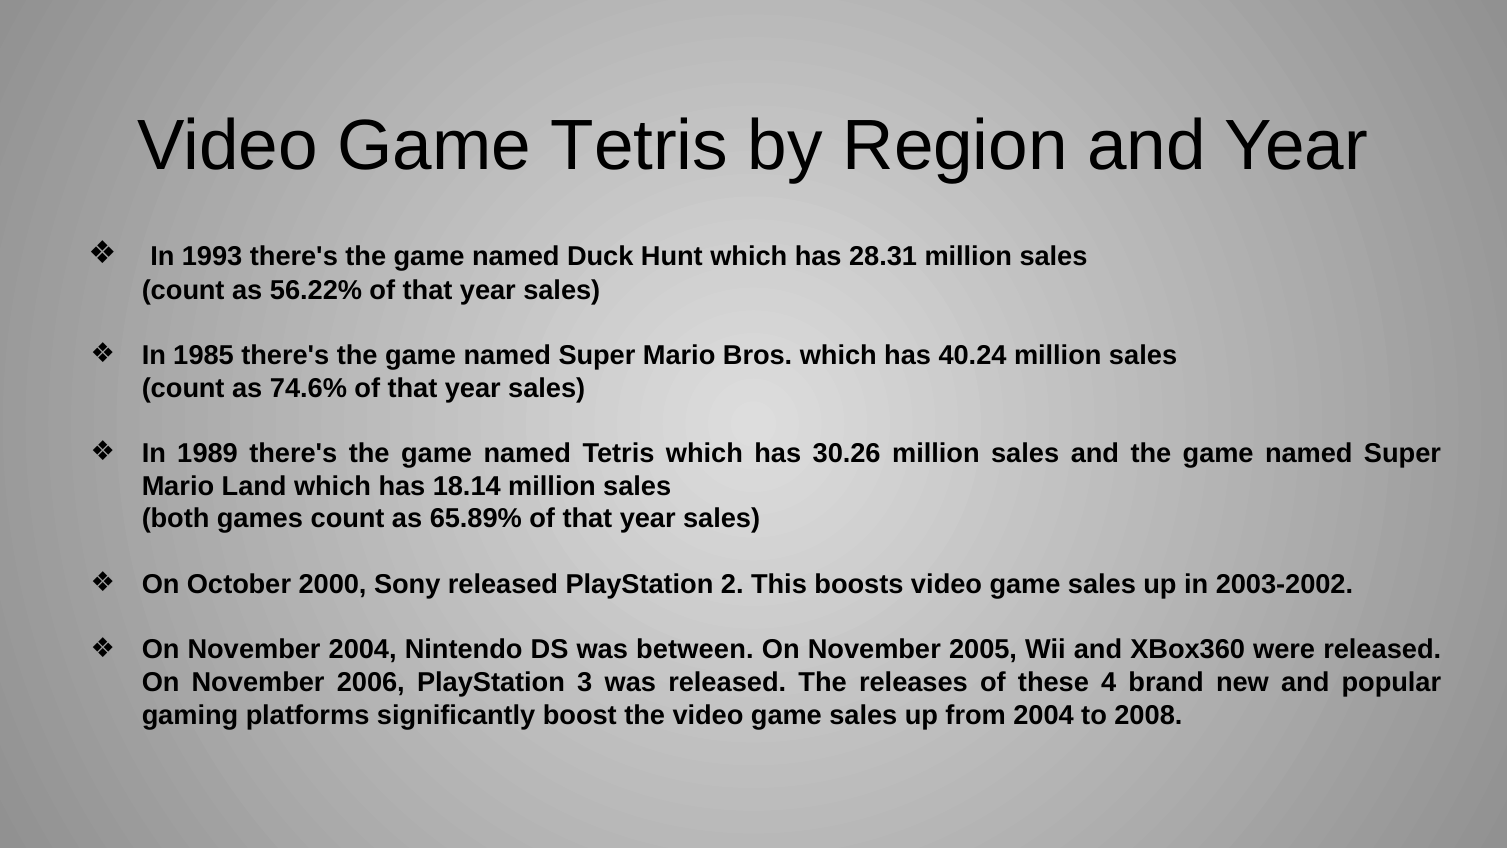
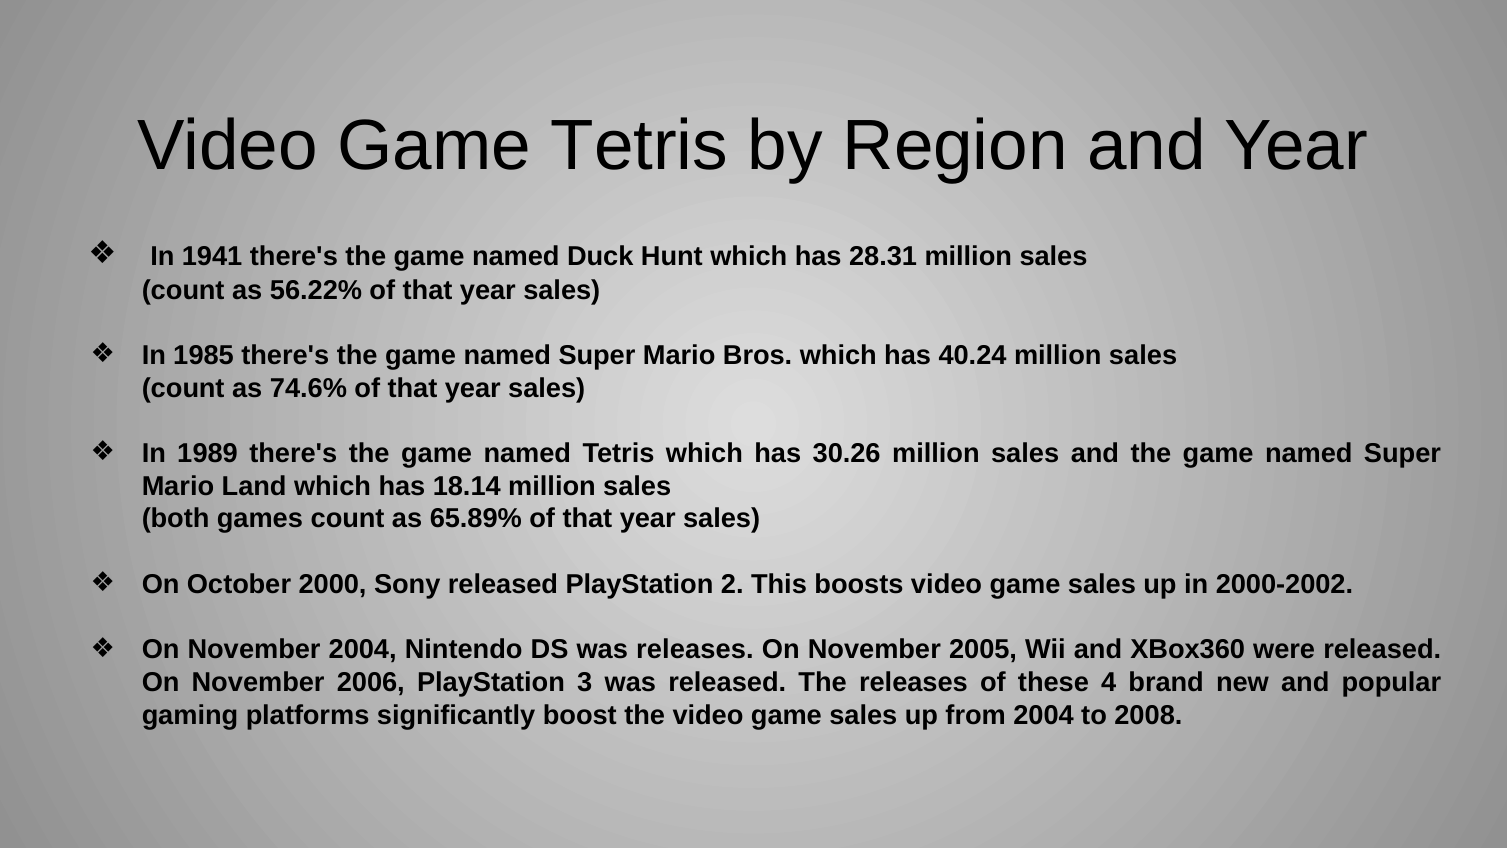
1993: 1993 -> 1941
2003-2002: 2003-2002 -> 2000-2002
was between: between -> releases
